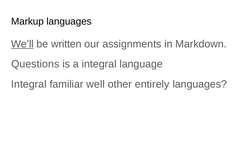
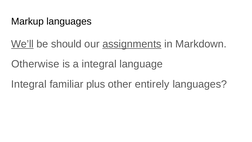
written: written -> should
assignments underline: none -> present
Questions: Questions -> Otherwise
well: well -> plus
